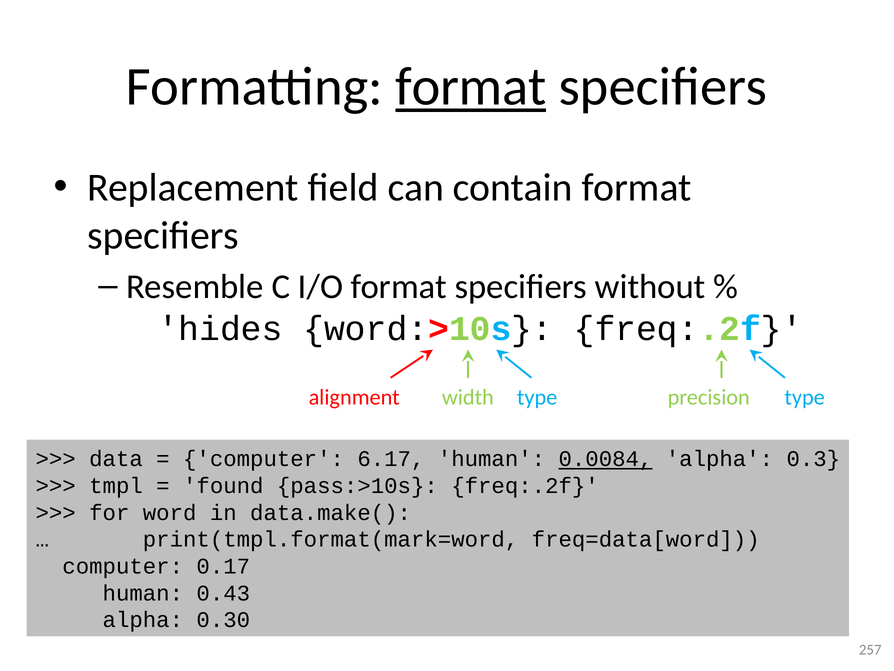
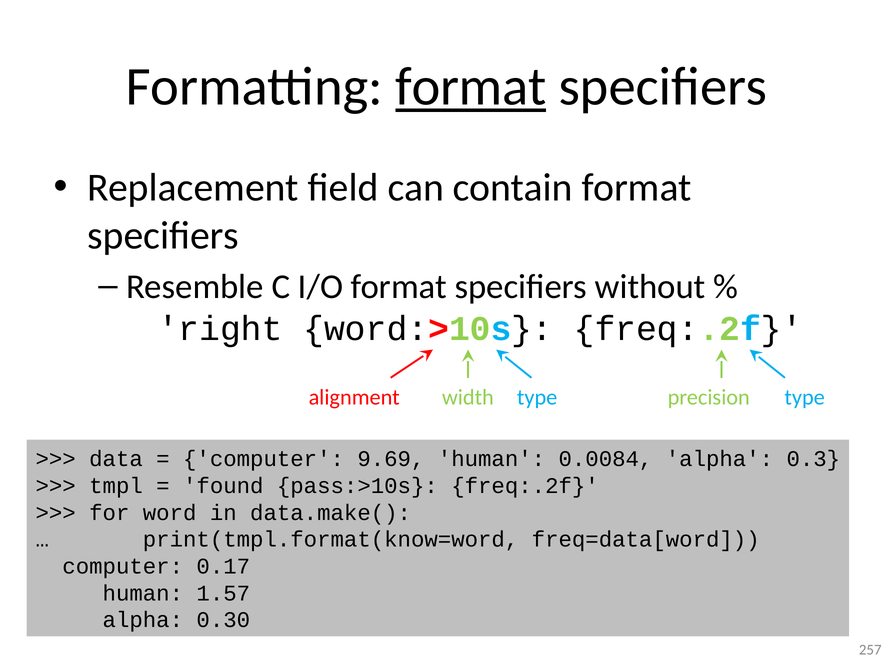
hides: hides -> right
6.17: 6.17 -> 9.69
0.0084 underline: present -> none
print(tmpl.format(mark=word: print(tmpl.format(mark=word -> print(tmpl.format(know=word
0.43: 0.43 -> 1.57
